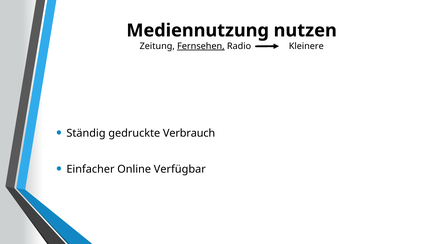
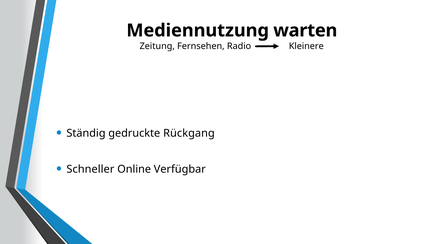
nutzen: nutzen -> warten
Fernsehen underline: present -> none
Verbrauch: Verbrauch -> Rückgang
Einfacher: Einfacher -> Schneller
